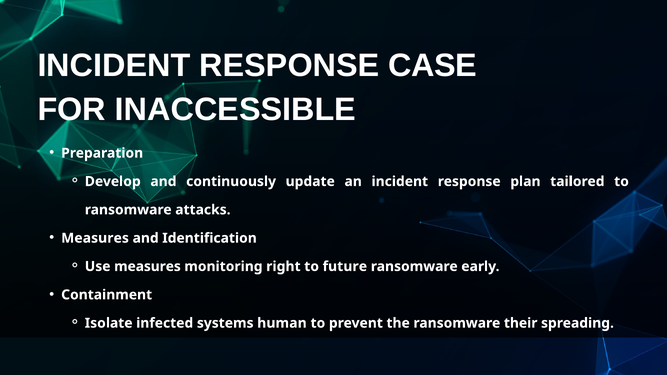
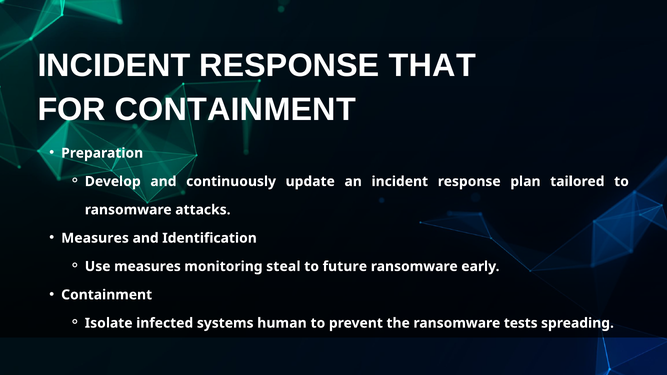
CASE: CASE -> THAT
FOR INACCESSIBLE: INACCESSIBLE -> CONTAINMENT
right: right -> steal
their: their -> tests
